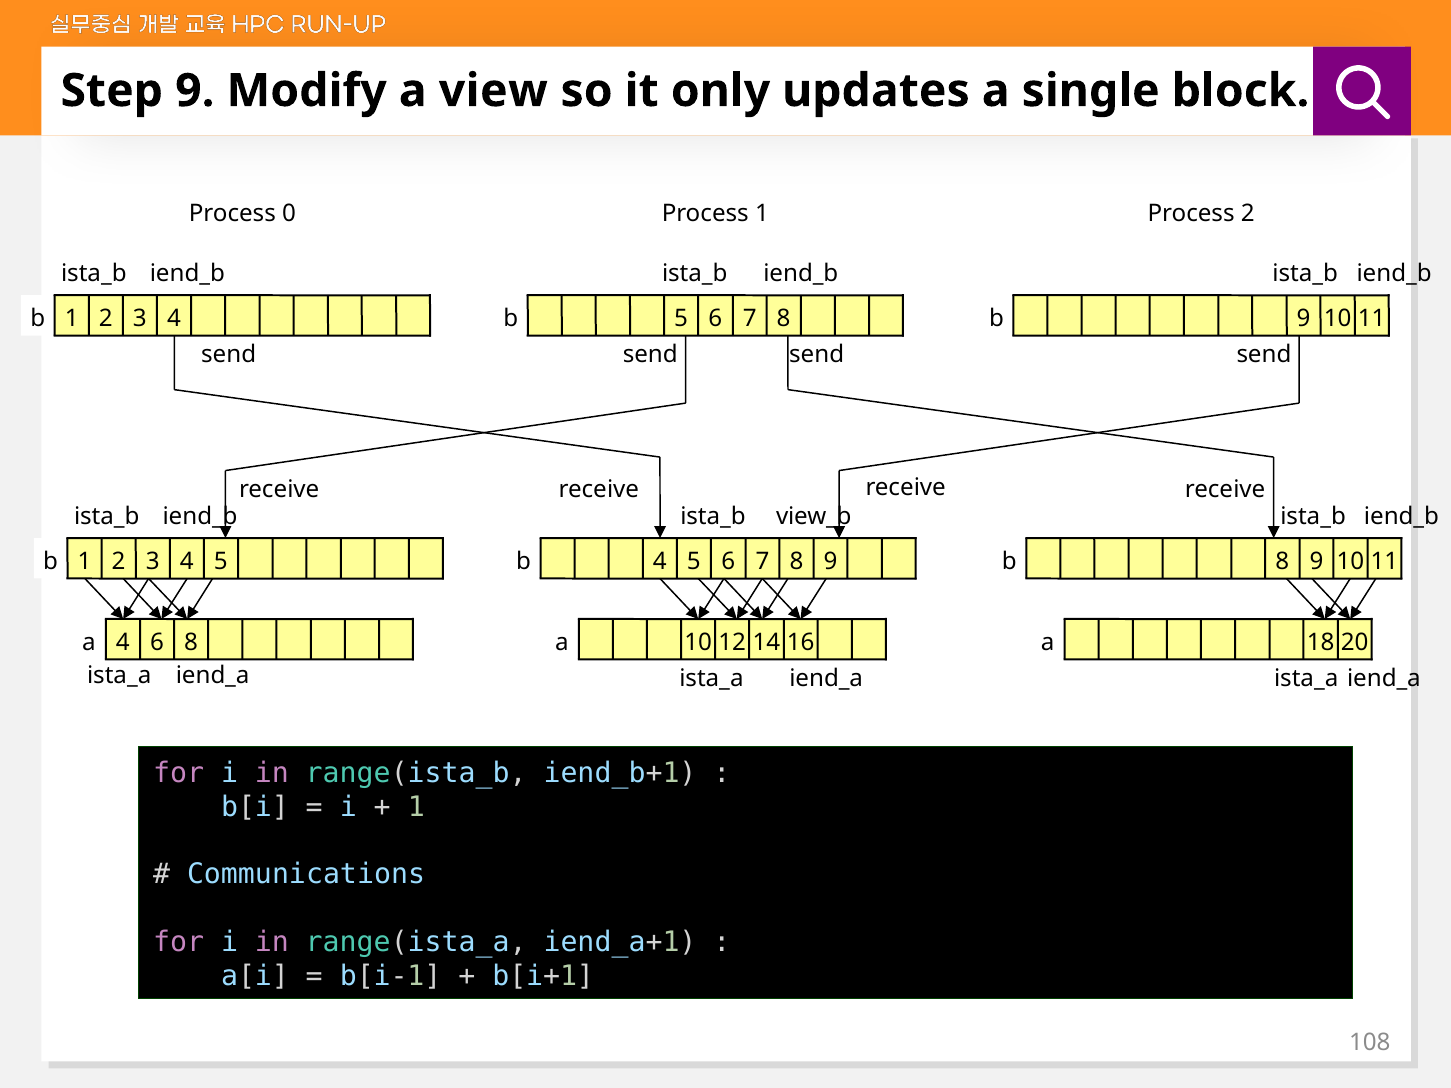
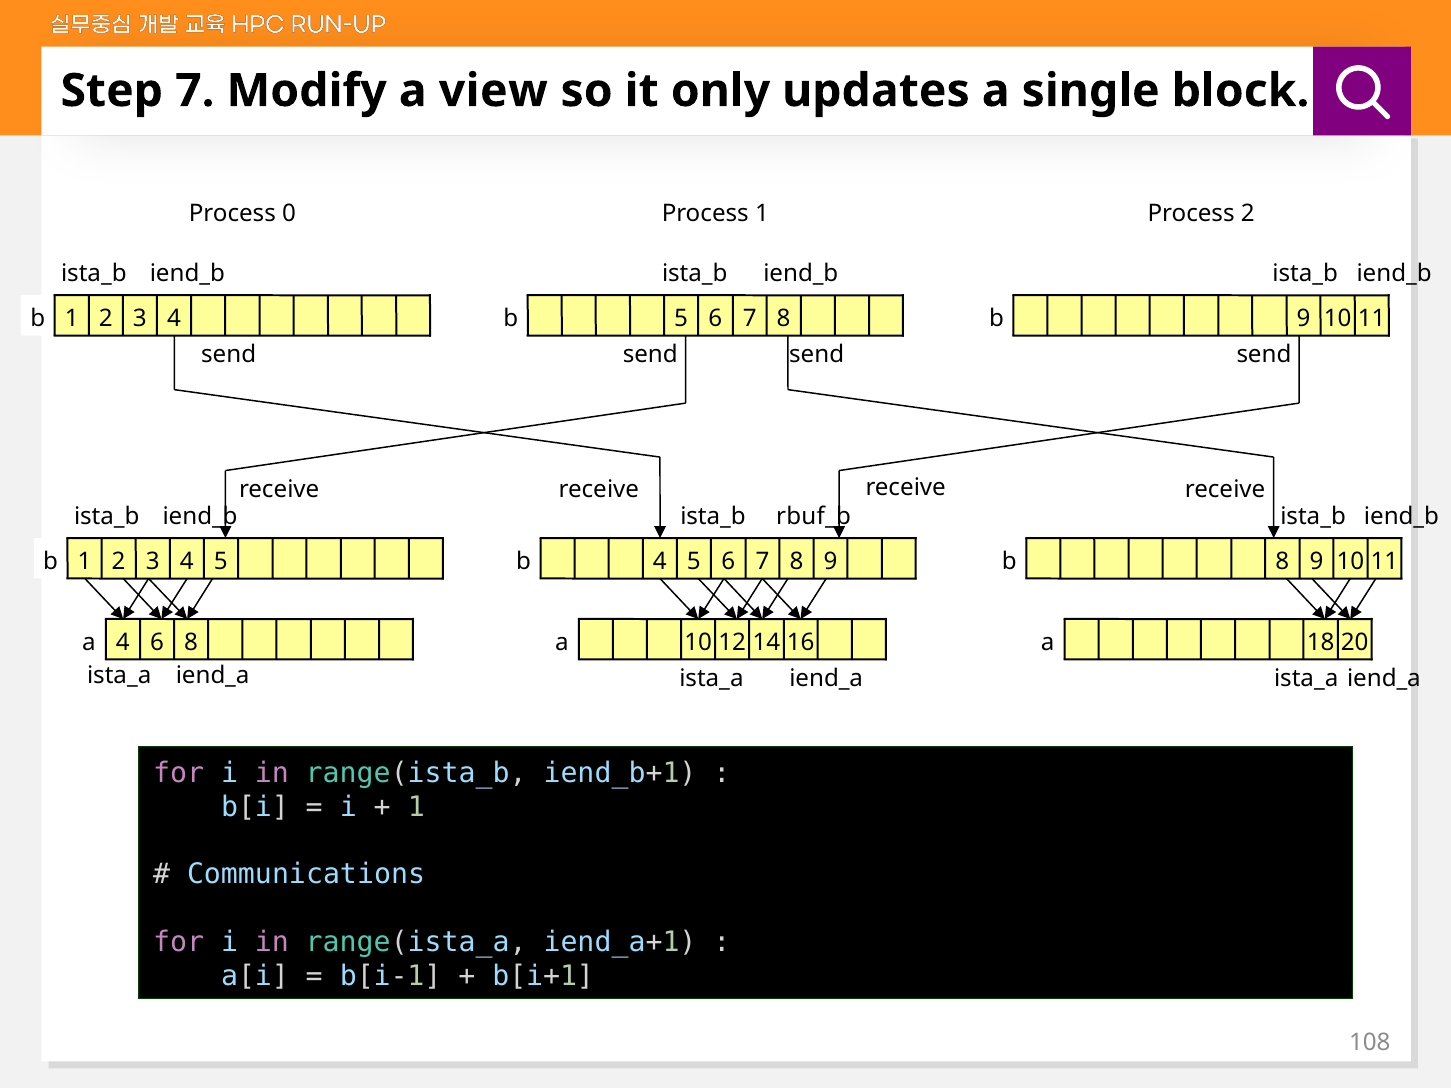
Step 9: 9 -> 7
view_b: view_b -> rbuf_b
